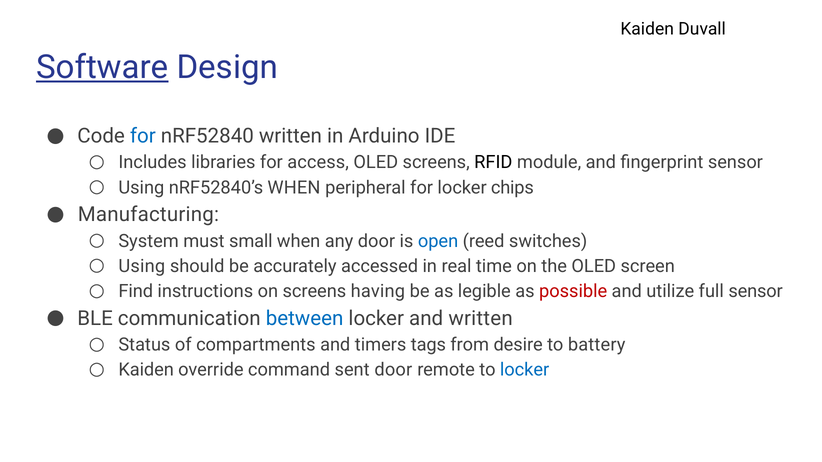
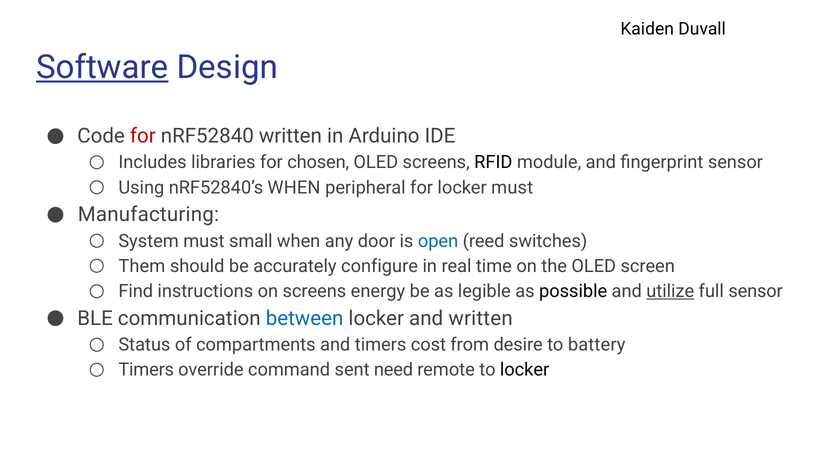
for at (143, 136) colour: blue -> red
access: access -> chosen
locker chips: chips -> must
Using at (142, 266): Using -> Them
accessed: accessed -> configure
having: having -> energy
possible colour: red -> black
utilize underline: none -> present
tags: tags -> cost
Kaiden at (146, 370): Kaiden -> Timers
sent door: door -> need
locker at (525, 370) colour: blue -> black
